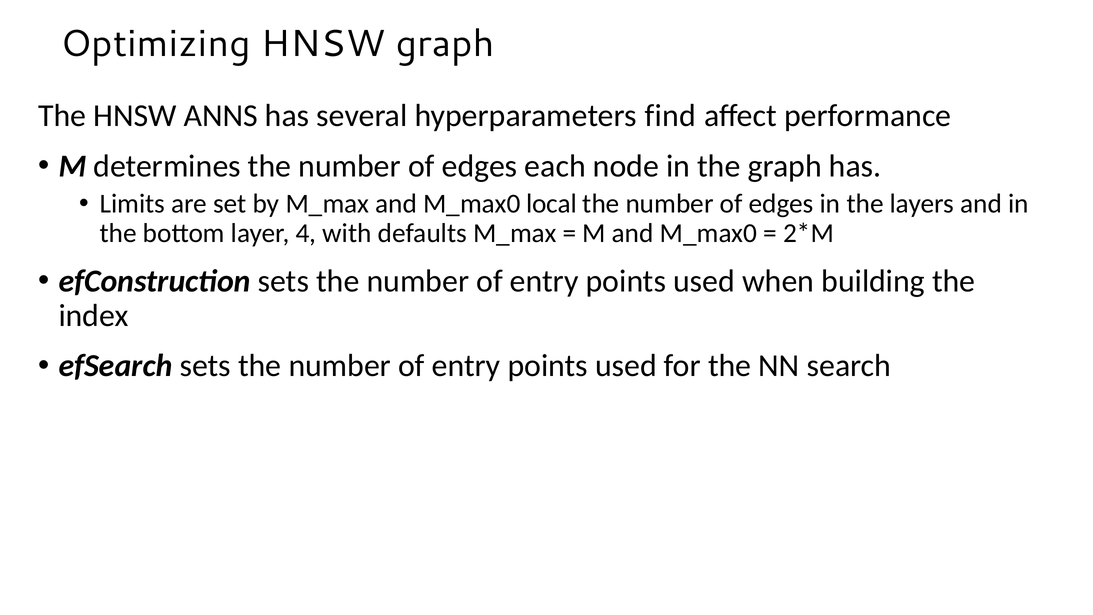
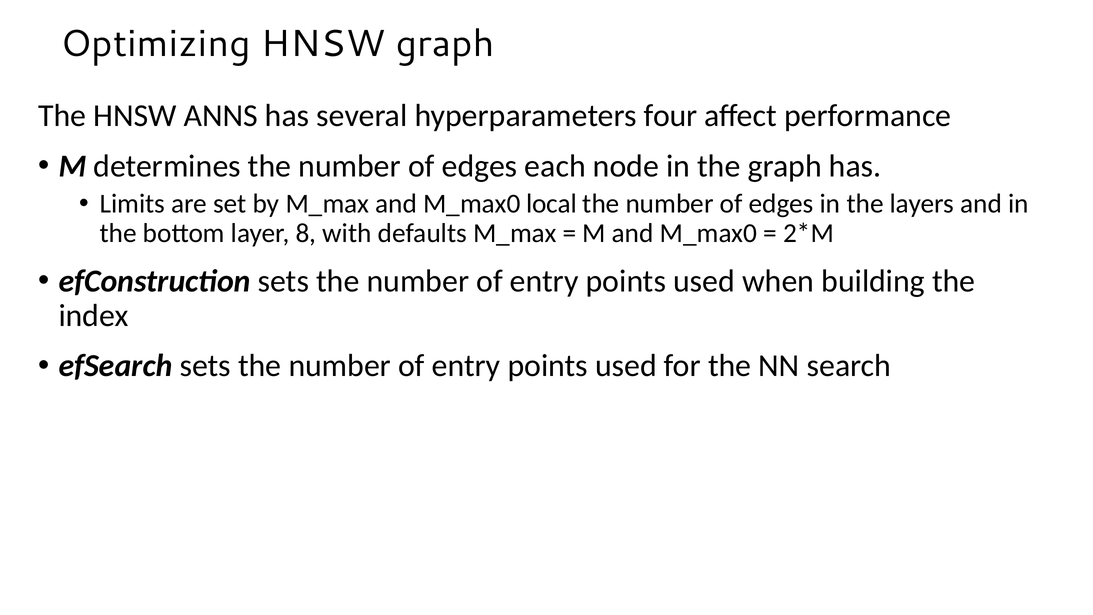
find: find -> four
4: 4 -> 8
